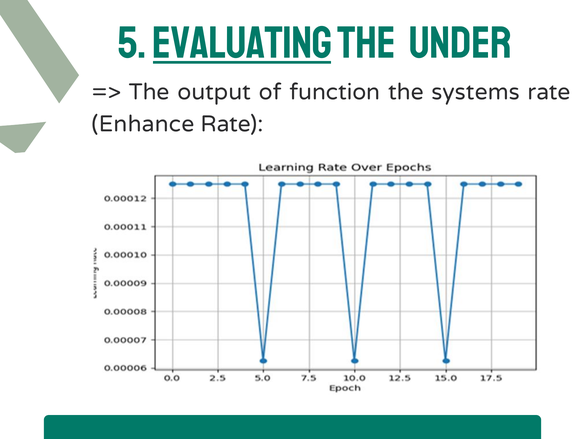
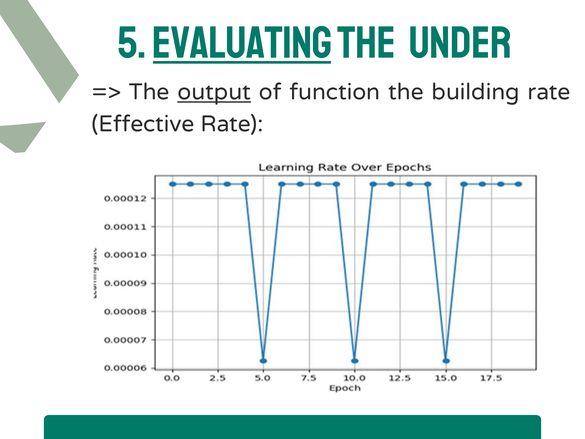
output underline: none -> present
systems: systems -> building
Enhance: Enhance -> Effective
